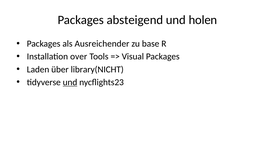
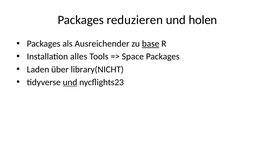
absteigend: absteigend -> reduzieren
base underline: none -> present
over: over -> alles
Visual: Visual -> Space
